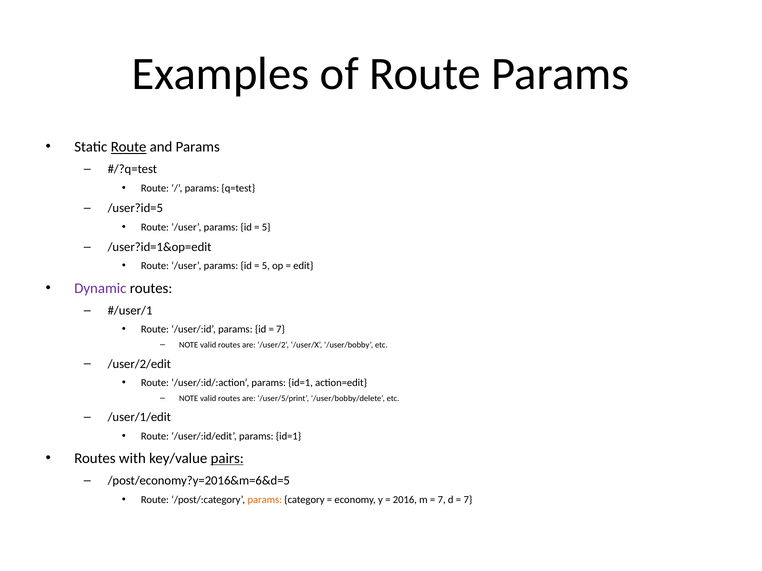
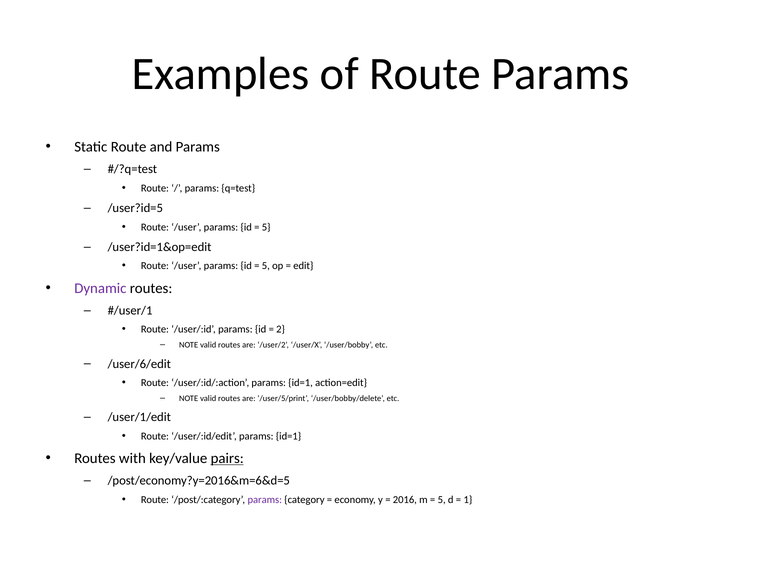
Route at (129, 147) underline: present -> none
7 at (281, 330): 7 -> 2
/user/2/edit: /user/2/edit -> /user/6/edit
params at (265, 500) colour: orange -> purple
7 at (442, 500): 7 -> 5
7 at (468, 500): 7 -> 1
